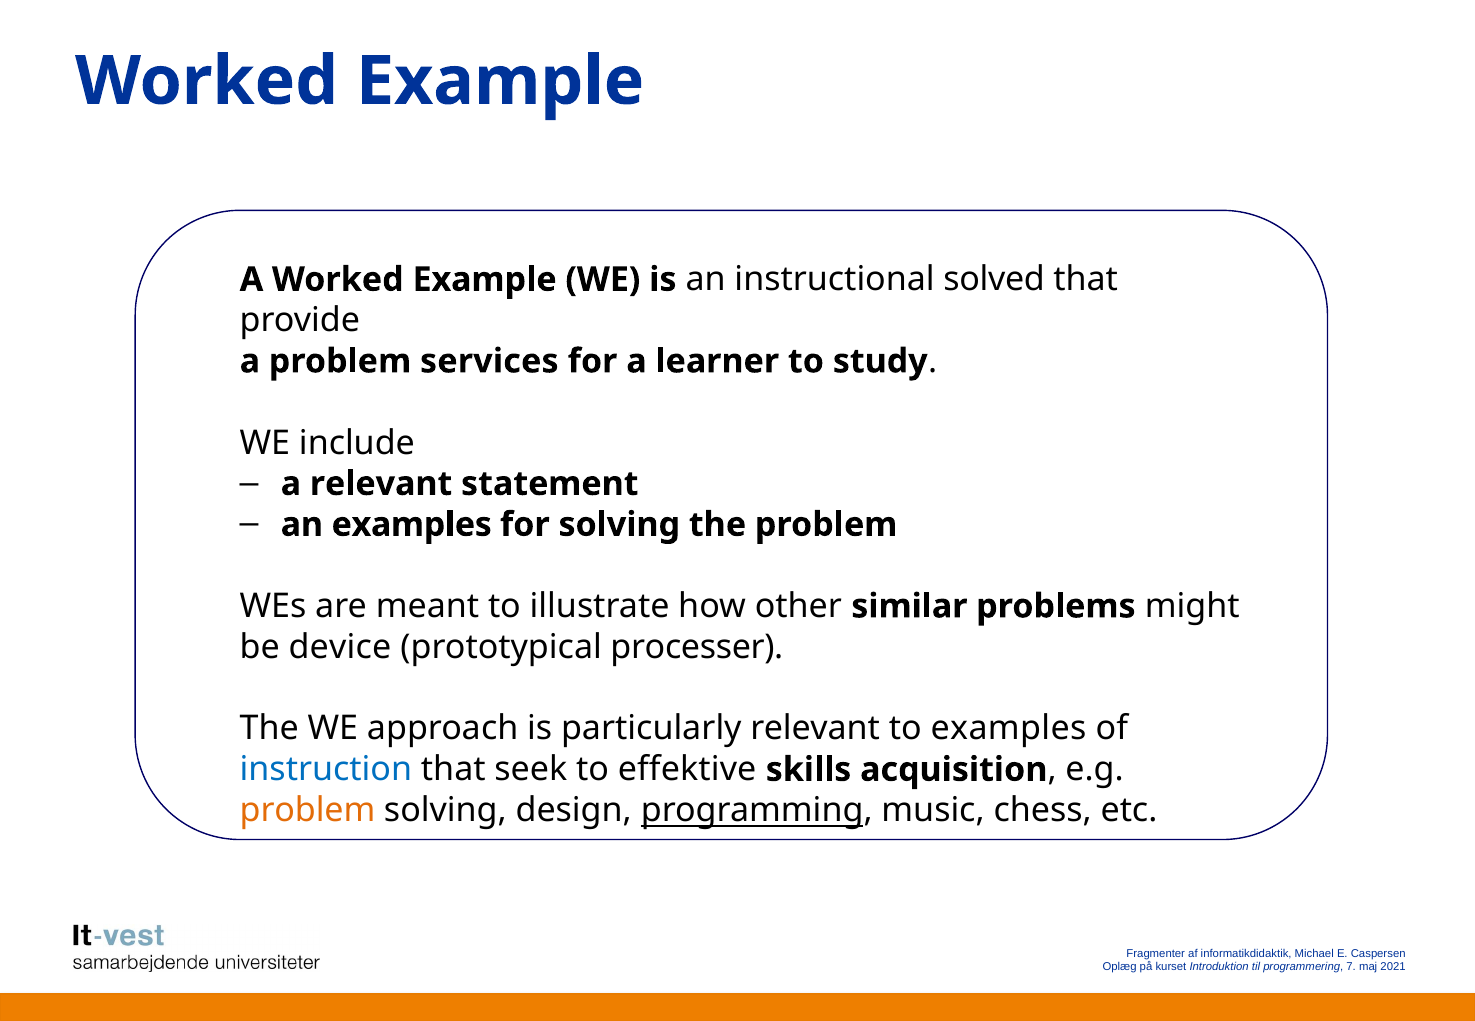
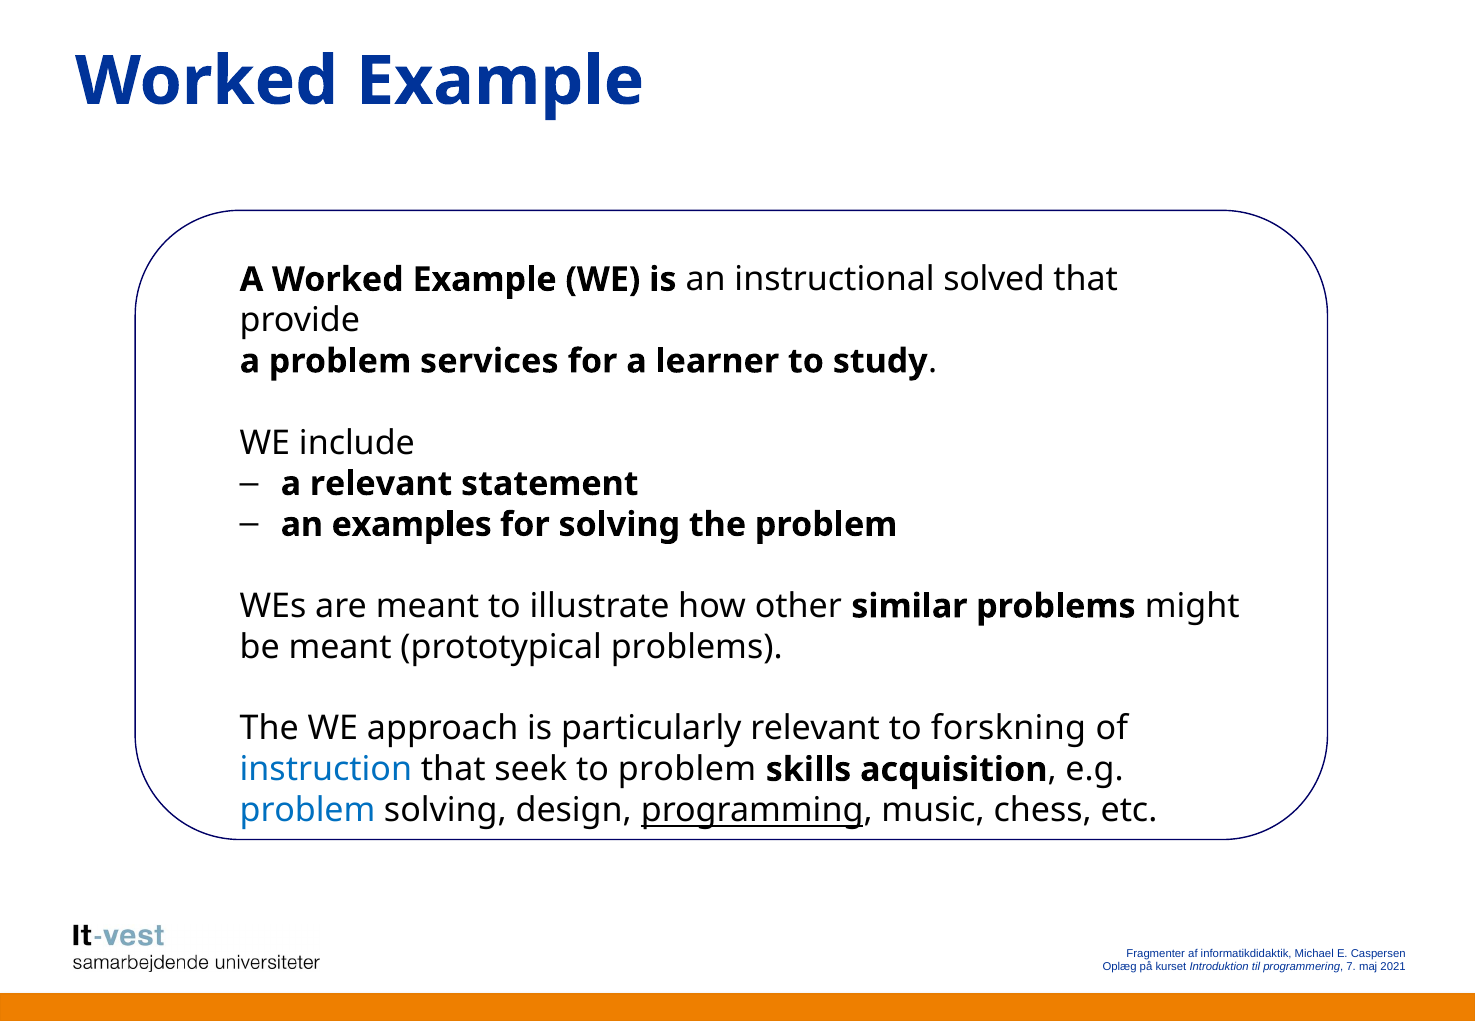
be device: device -> meant
prototypical processer: processer -> problems
to examples: examples -> forskning
to effektive: effektive -> problem
problem at (308, 811) colour: orange -> blue
